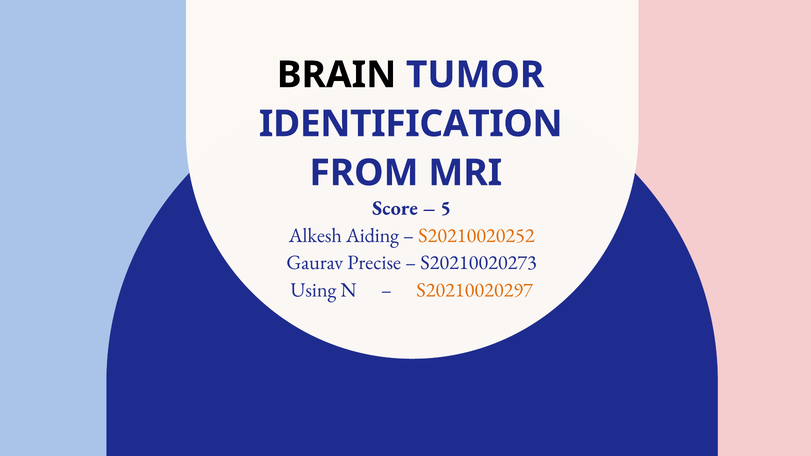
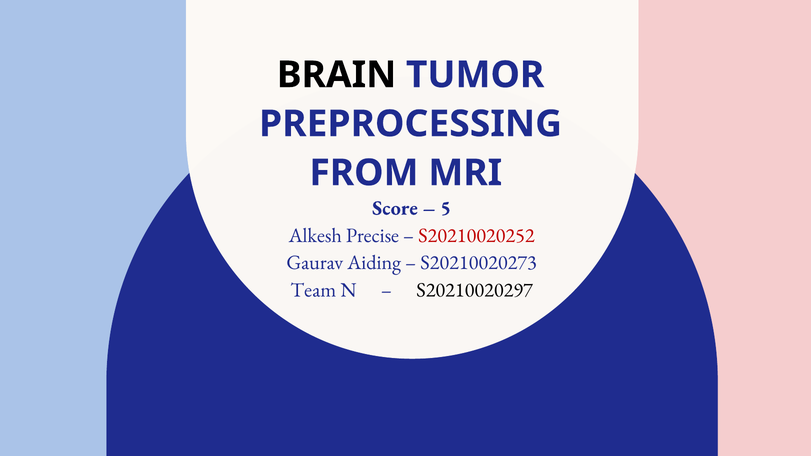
IDENTIFICATION: IDENTIFICATION -> PREPROCESSING
Aiding: Aiding -> Precise
S20210020252 colour: orange -> red
Precise: Precise -> Aiding
Using: Using -> Team
S20210020297 colour: orange -> black
